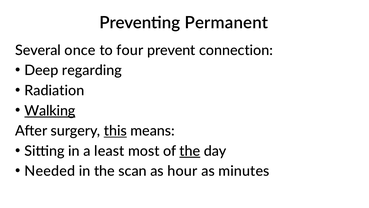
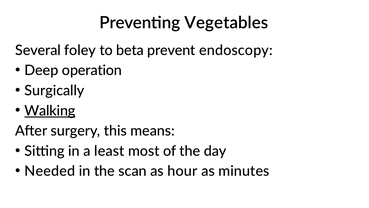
Permanent: Permanent -> Vegetables
once: once -> foley
four: four -> beta
connection: connection -> endoscopy
regarding: regarding -> operation
Radiation: Radiation -> Surgically
this underline: present -> none
the at (190, 151) underline: present -> none
